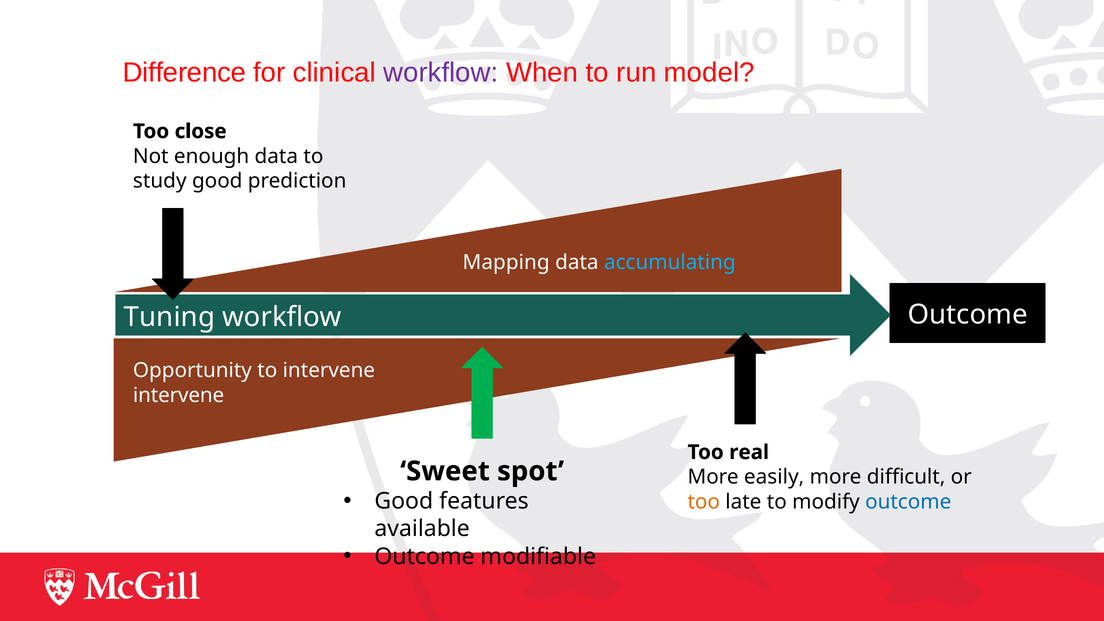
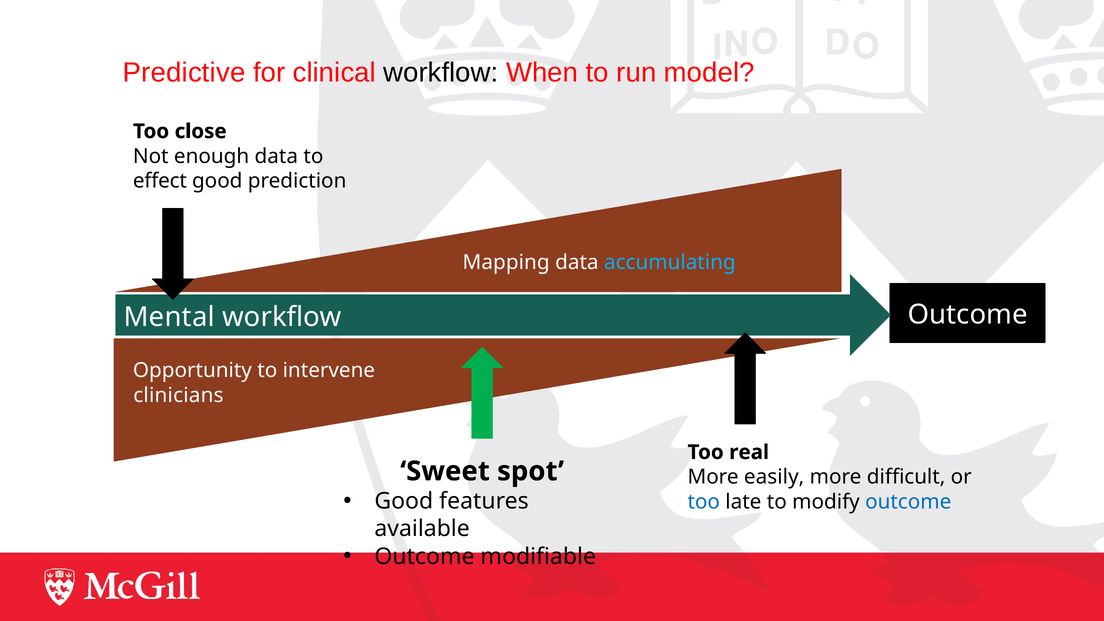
Difference: Difference -> Predictive
workflow at (441, 73) colour: purple -> black
study: study -> effect
Tuning: Tuning -> Mental
intervene at (179, 395): intervene -> clinicians
too at (704, 502) colour: orange -> blue
